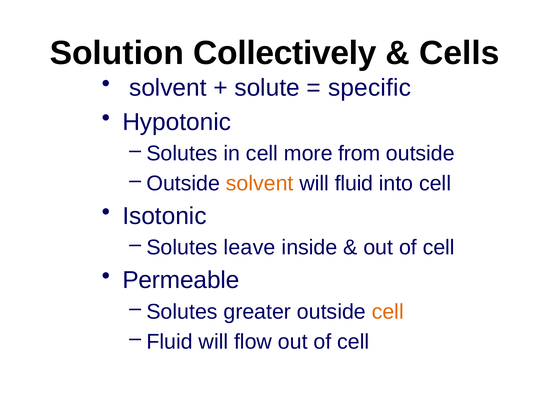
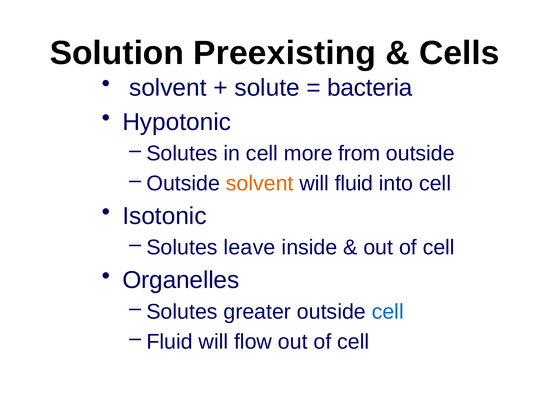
Collectively: Collectively -> Preexisting
specific: specific -> bacteria
Permeable: Permeable -> Organelles
cell at (388, 312) colour: orange -> blue
